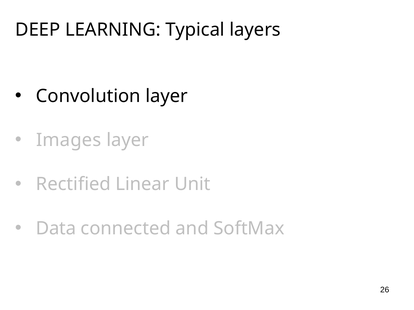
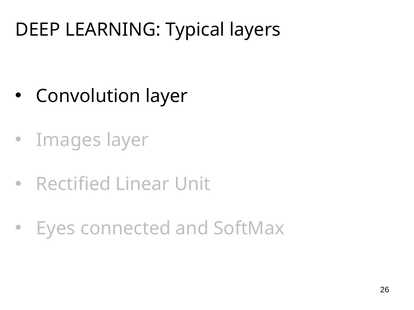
Data: Data -> Eyes
